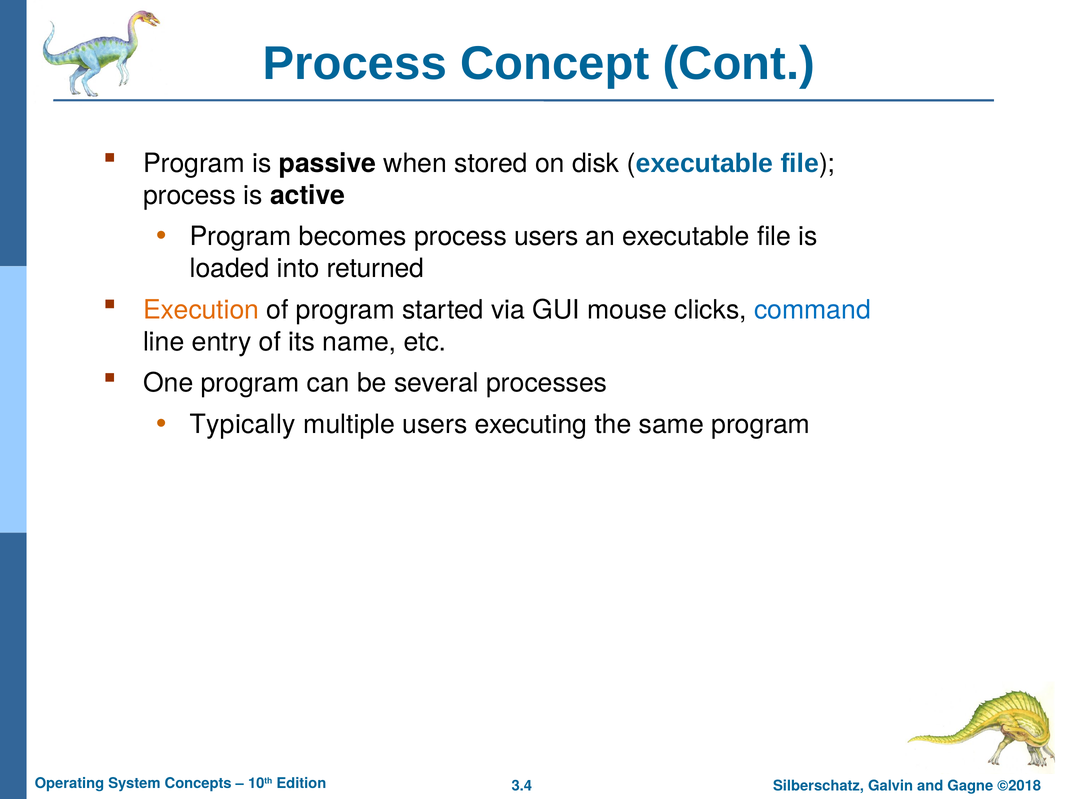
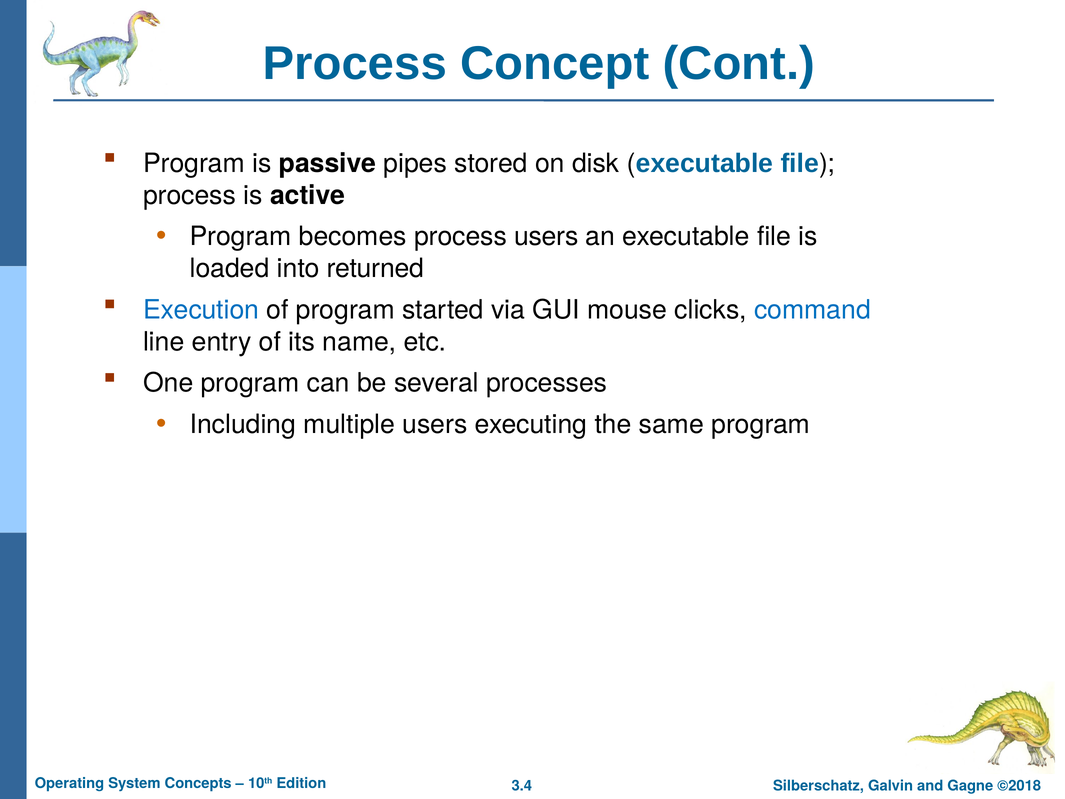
when: when -> pipes
Execution colour: orange -> blue
Typically: Typically -> Including
